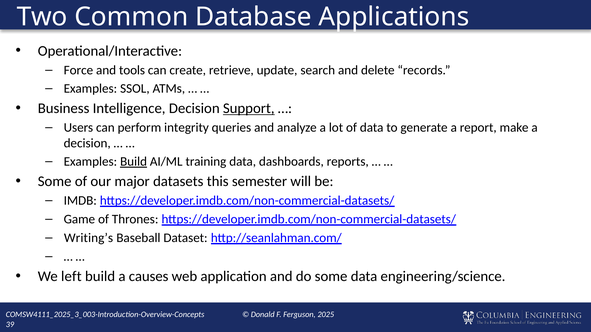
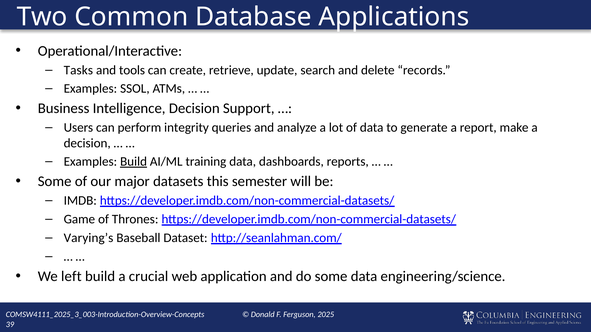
Force: Force -> Tasks
Support underline: present -> none
Writing’s: Writing’s -> Varying’s
causes: causes -> crucial
